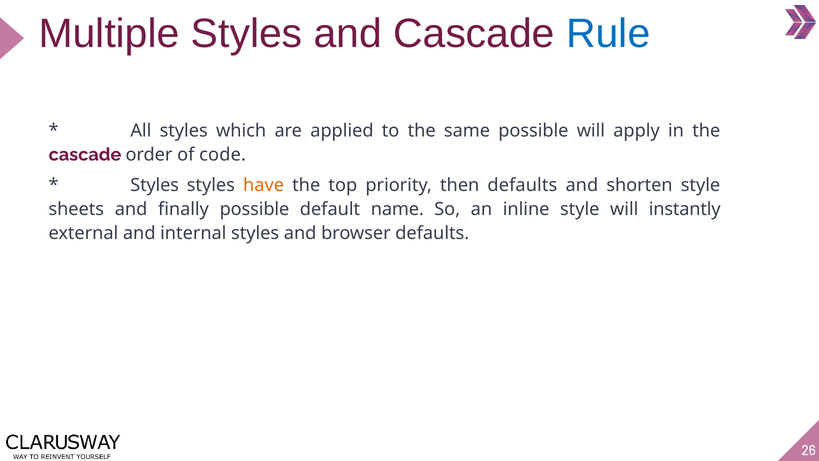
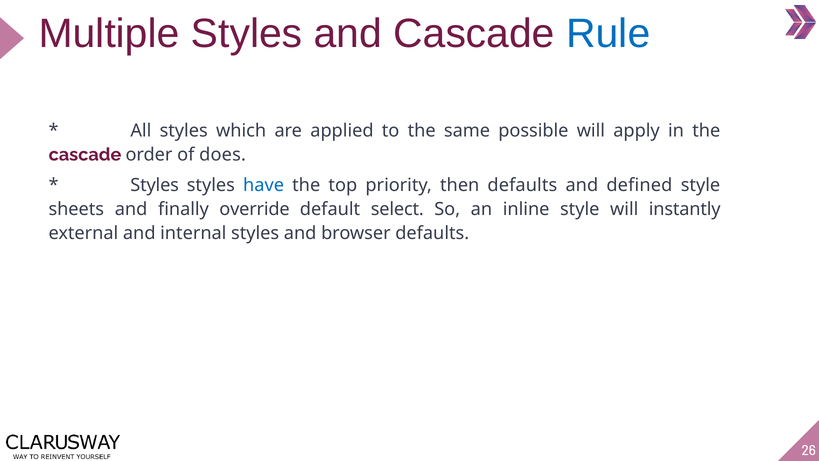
code: code -> does
have colour: orange -> blue
shorten: shorten -> defined
finally possible: possible -> override
name: name -> select
